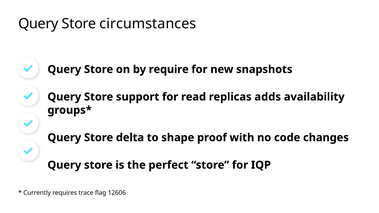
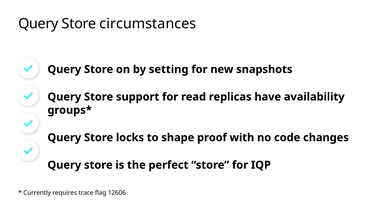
require: require -> setting
adds: adds -> have
delta: delta -> locks
